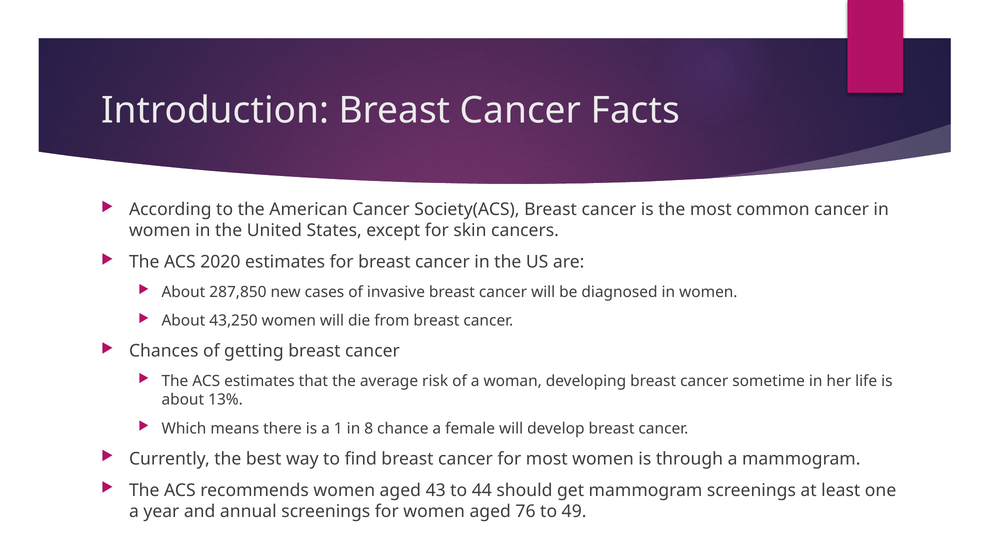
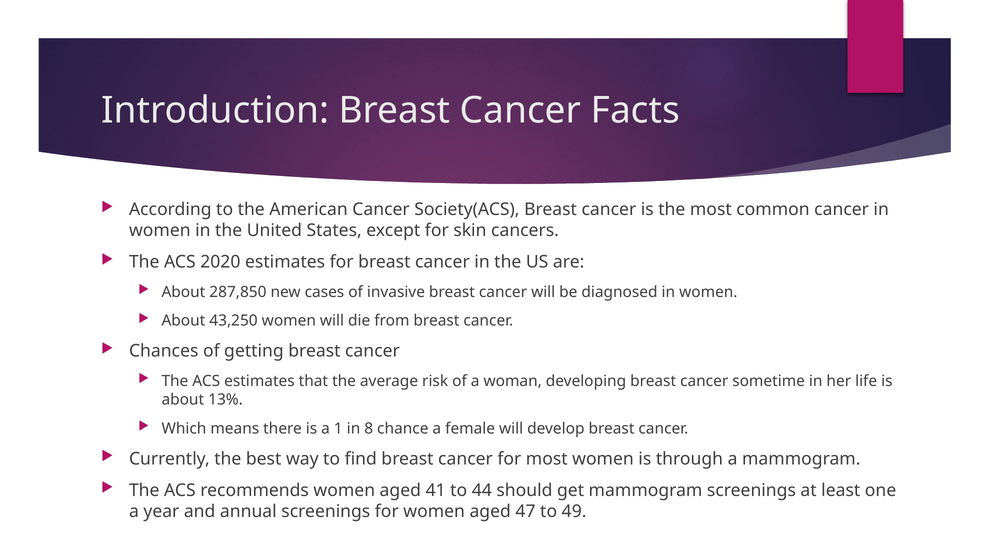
43: 43 -> 41
76: 76 -> 47
